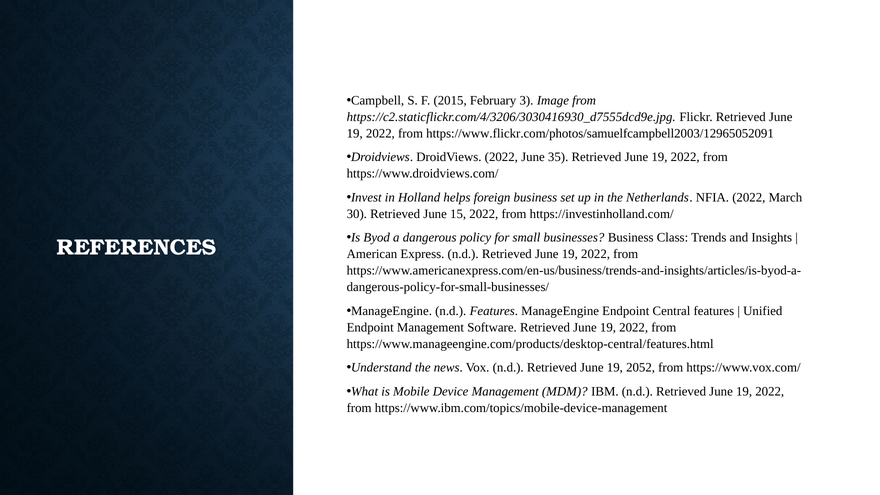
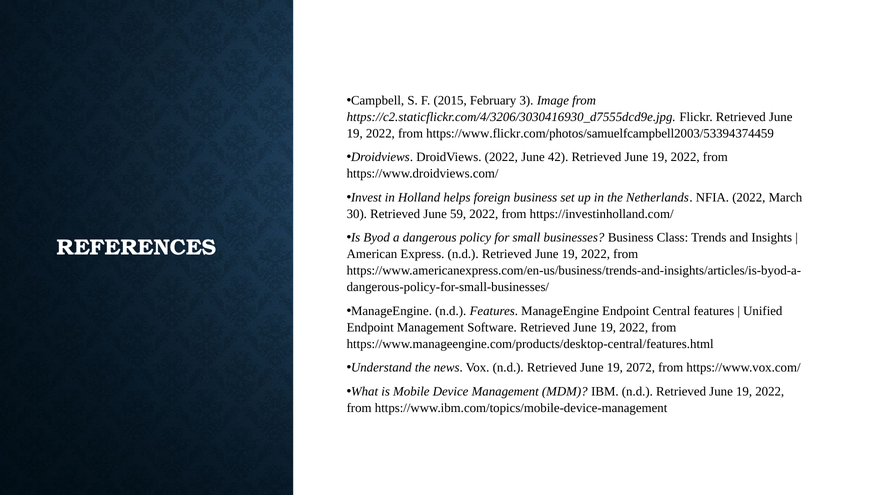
https://www.flickr.com/photos/samuelfcampbell2003/12965052091: https://www.flickr.com/photos/samuelfcampbell2003/12965052091 -> https://www.flickr.com/photos/samuelfcampbell2003/53394374459
35: 35 -> 42
15: 15 -> 59
2052: 2052 -> 2072
